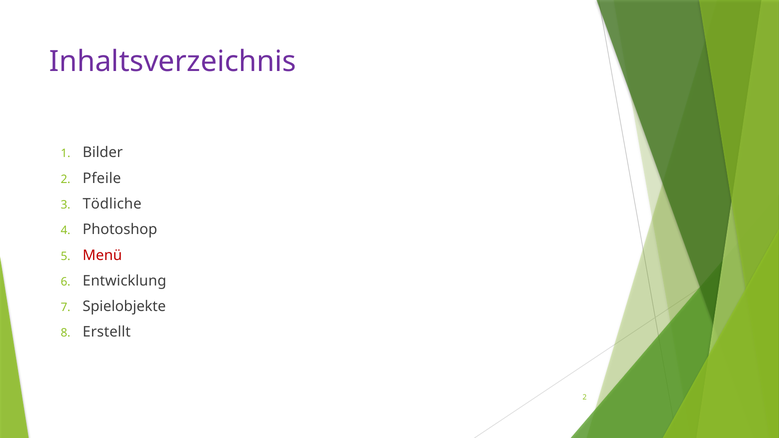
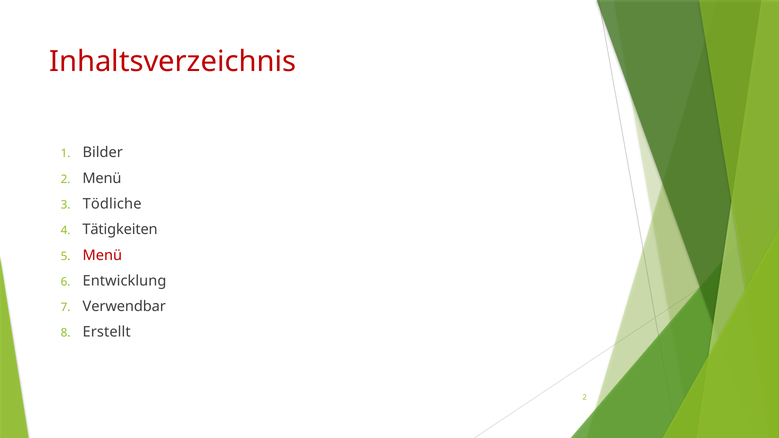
Inhaltsverzeichnis colour: purple -> red
2 Pfeile: Pfeile -> Menü
Photoshop: Photoshop -> Tätigkeiten
Spielobjekte: Spielobjekte -> Verwendbar
